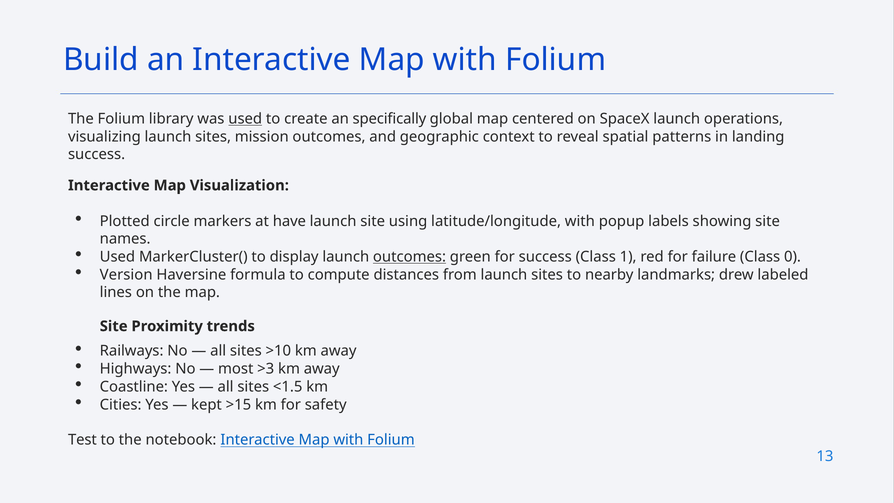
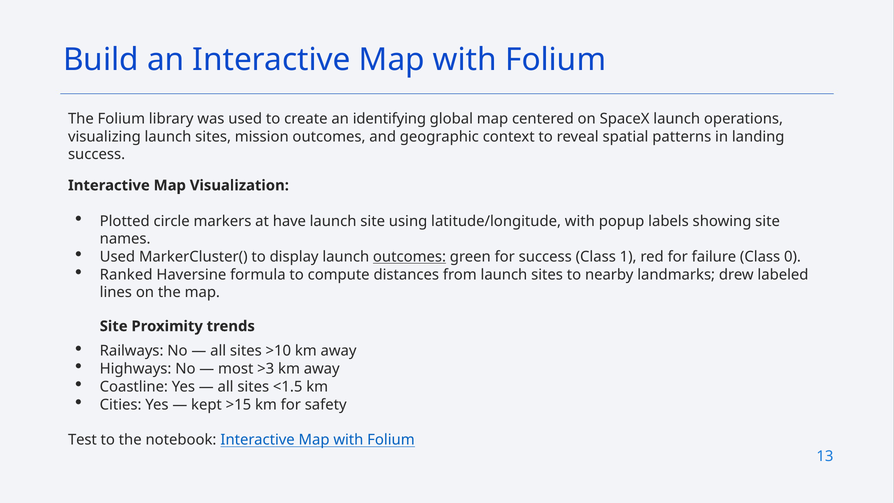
used at (245, 119) underline: present -> none
specifically: specifically -> identifying
Version: Version -> Ranked
